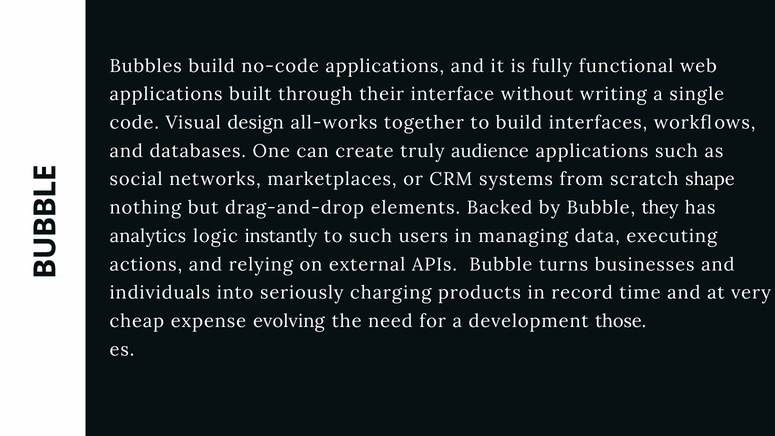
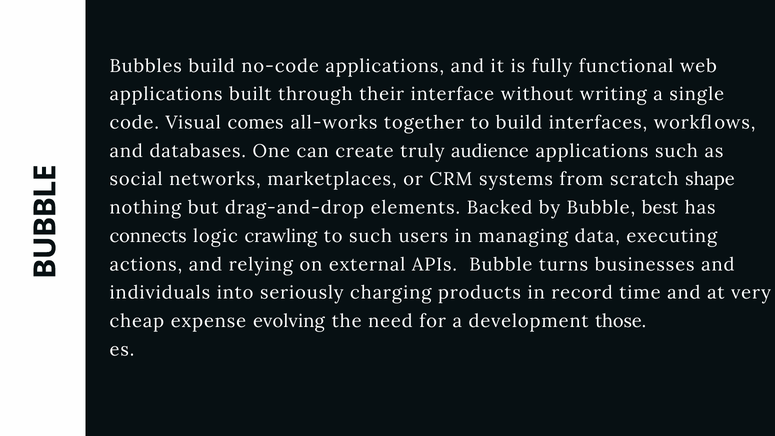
design: design -> comes
they: they -> best
analytics: analytics -> connects
instantly: instantly -> crawling
